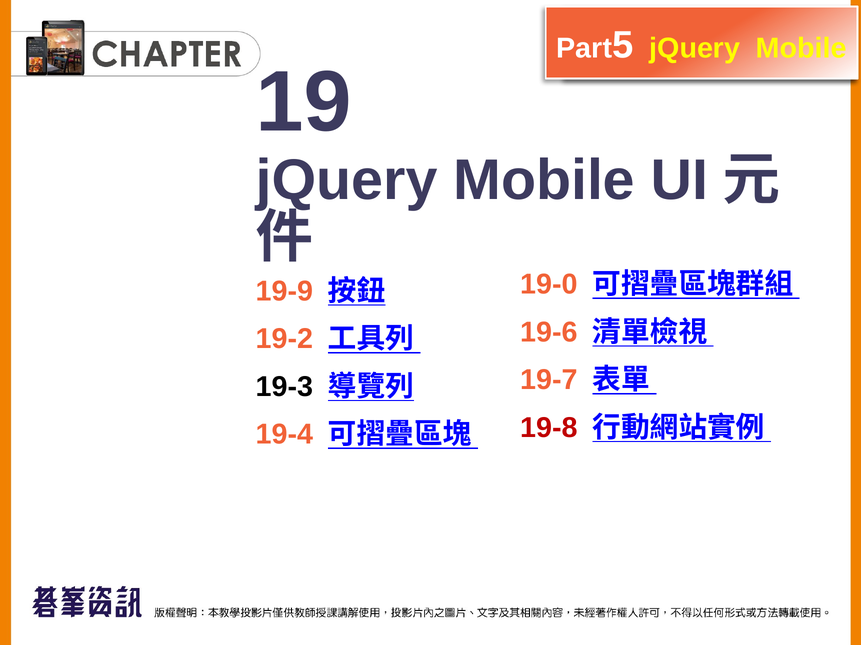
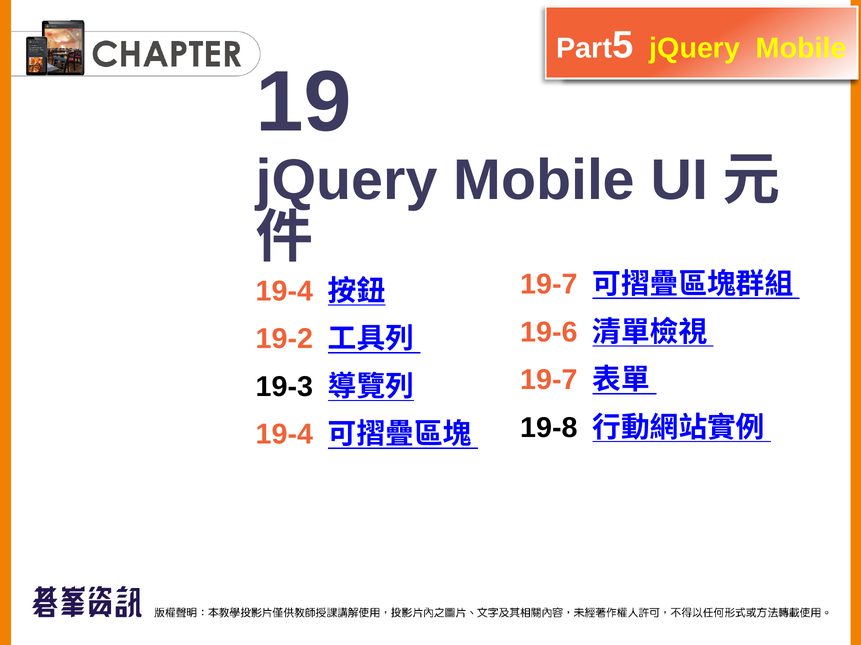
19-0 at (549, 285): 19-0 -> 19-7
19-9 at (285, 292): 19-9 -> 19-4
19-8 colour: red -> black
